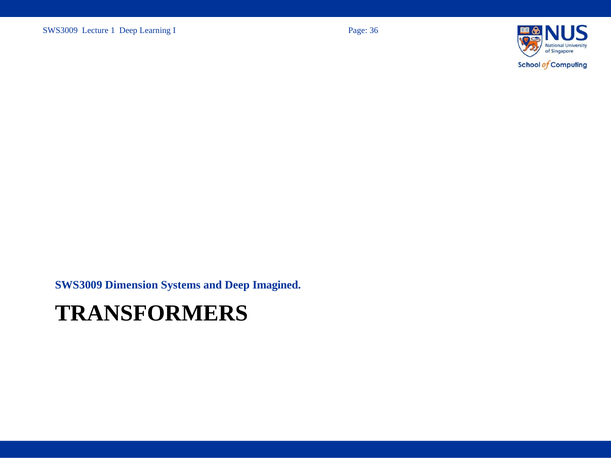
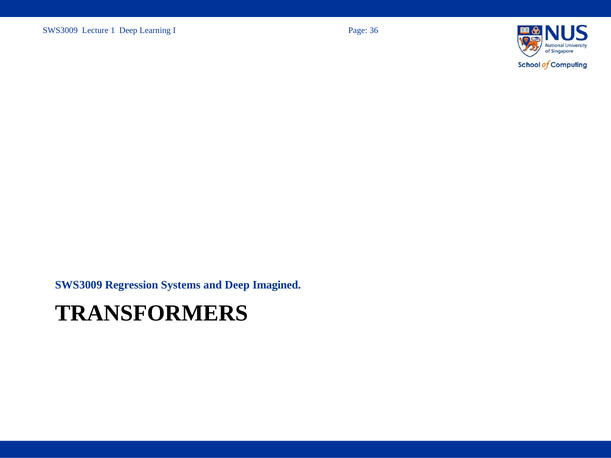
Dimension: Dimension -> Regression
